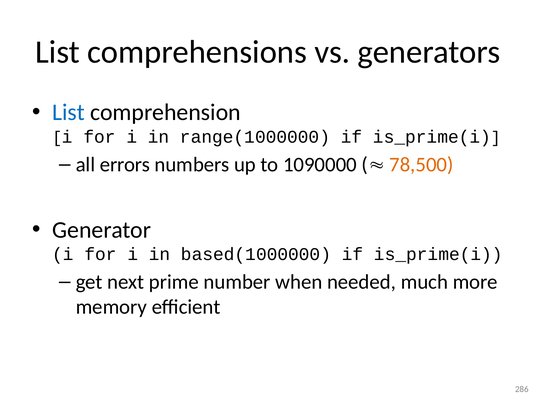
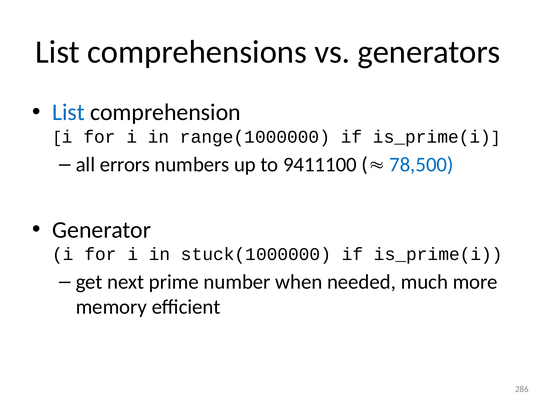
1090000: 1090000 -> 9411100
78,500 colour: orange -> blue
based(1000000: based(1000000 -> stuck(1000000
